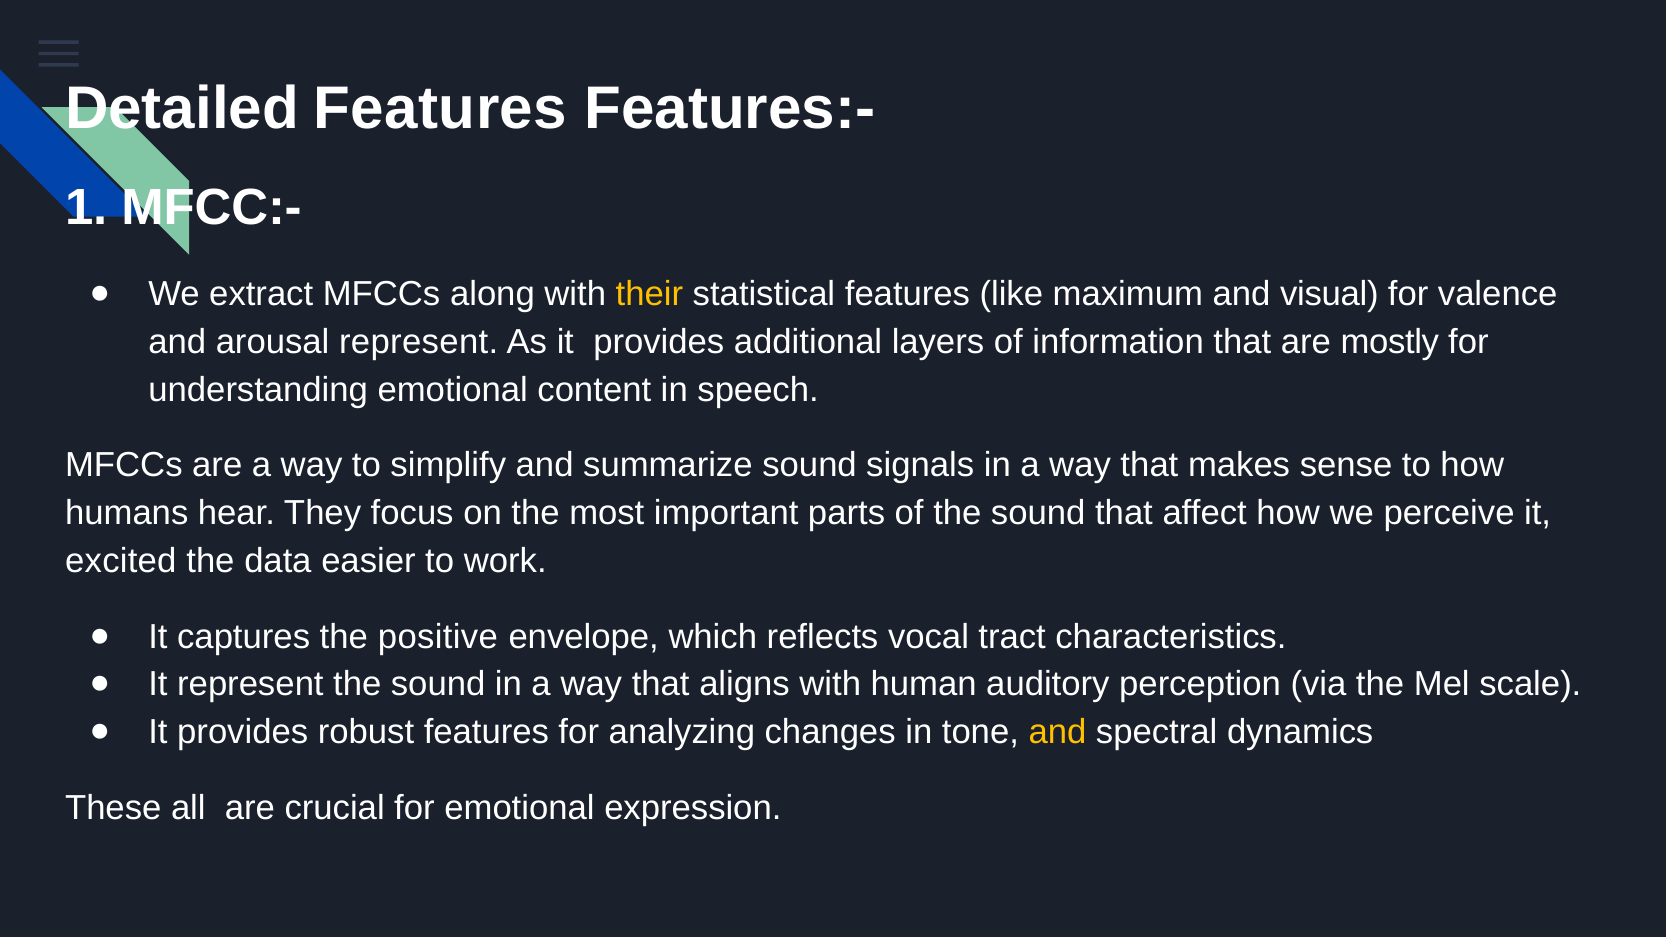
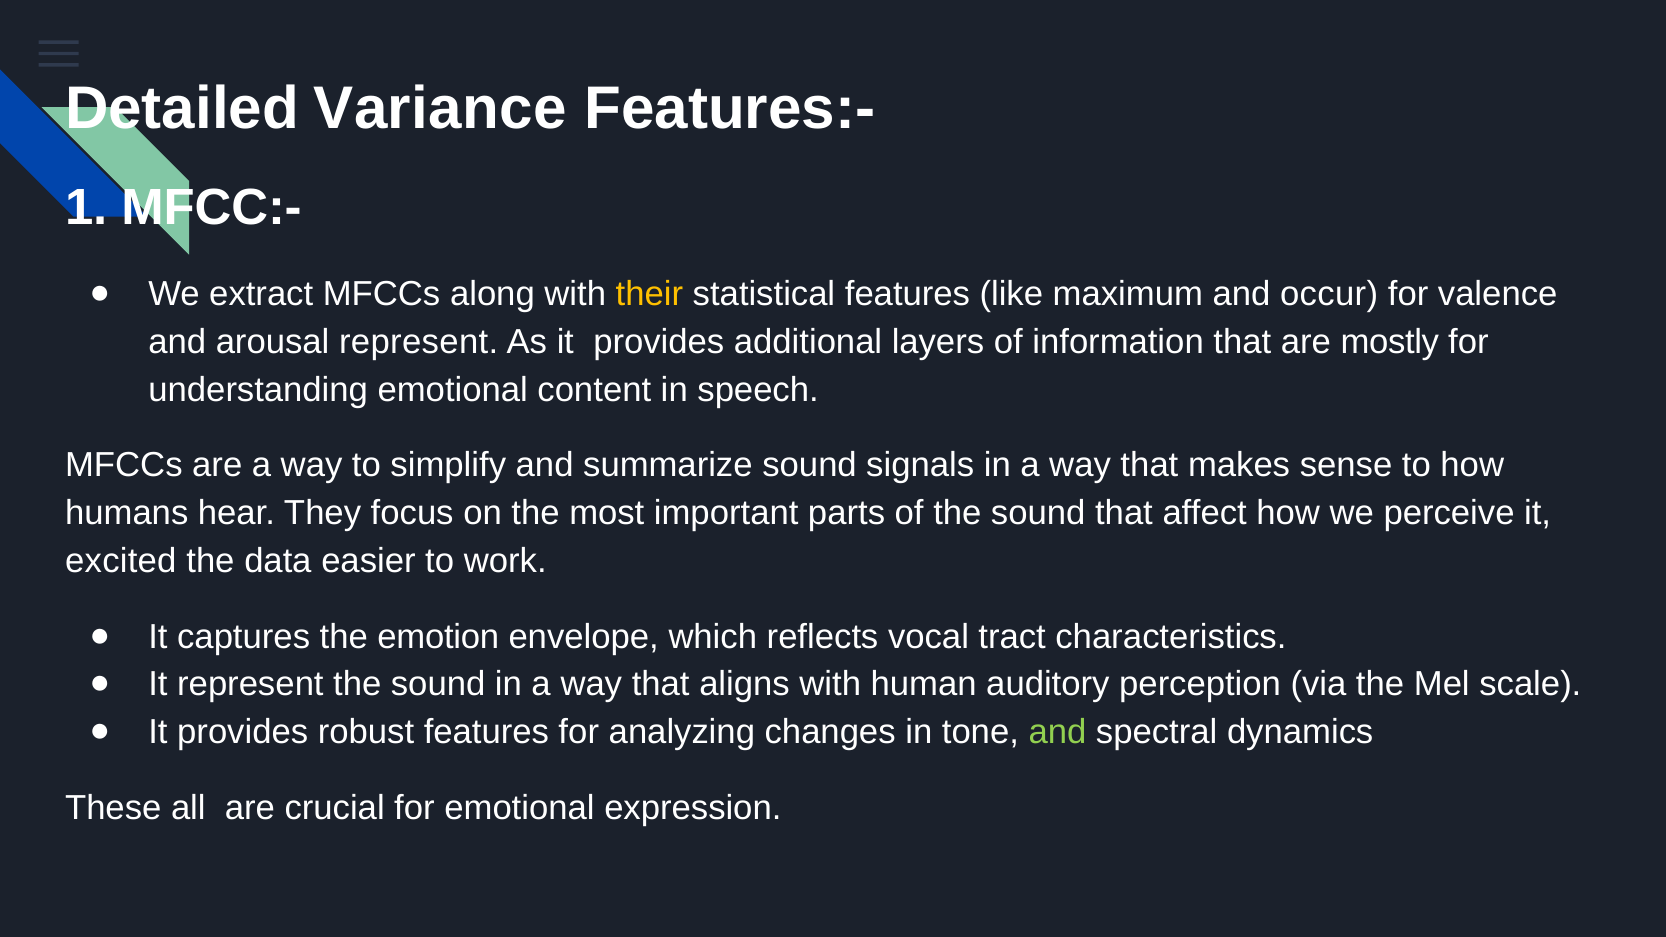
Detailed Features: Features -> Variance
visual: visual -> occur
positive: positive -> emotion
and at (1057, 732) colour: yellow -> light green
